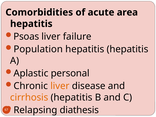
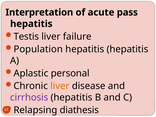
Comorbidities: Comorbidities -> Interpretation
area: area -> pass
Psoas: Psoas -> Testis
cirrhosis colour: orange -> purple
